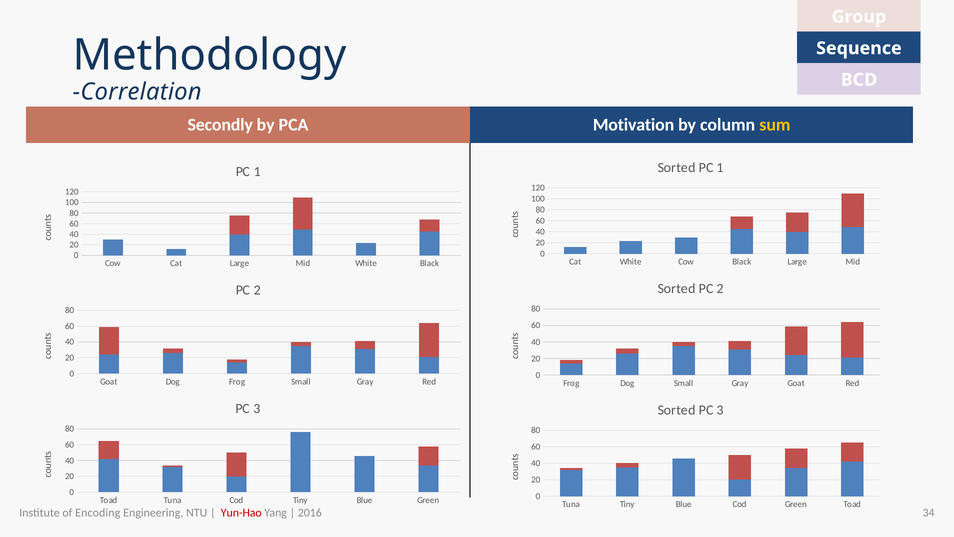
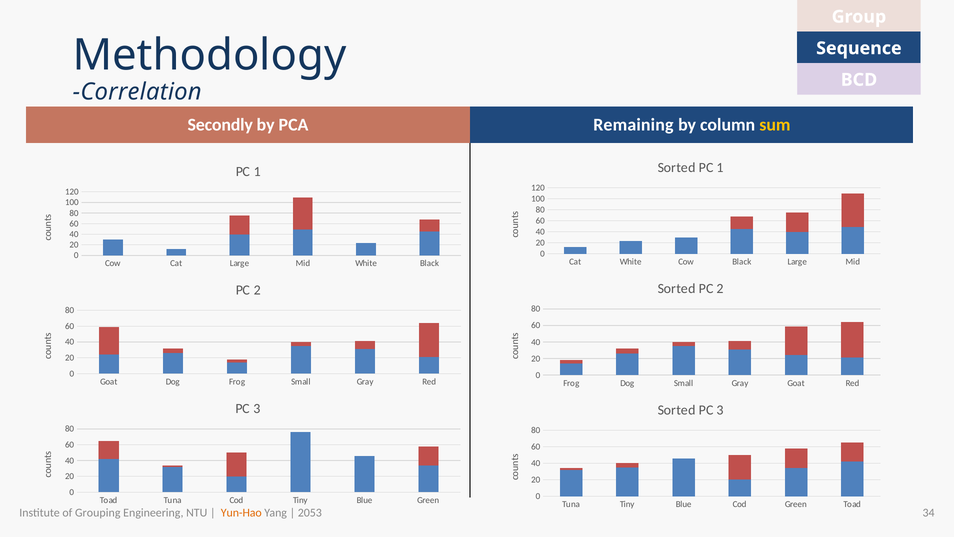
Motivation: Motivation -> Remaining
Encoding: Encoding -> Grouping
Yun-Hao colour: red -> orange
2016: 2016 -> 2053
